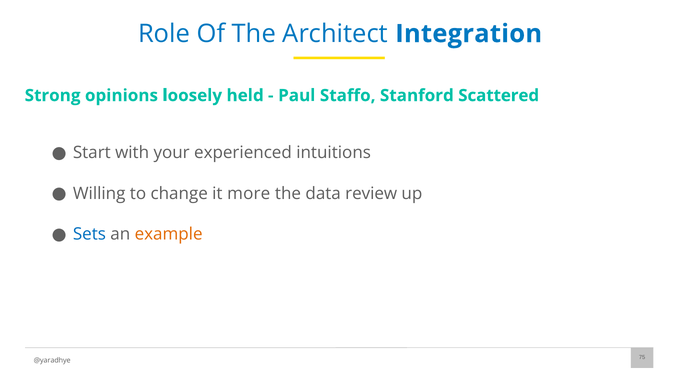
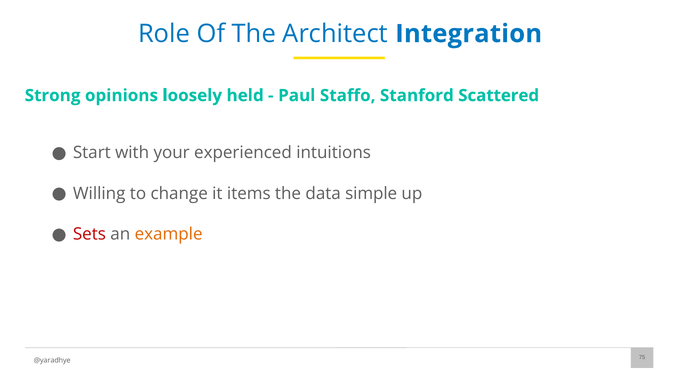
more: more -> items
review: review -> simple
Sets colour: blue -> red
